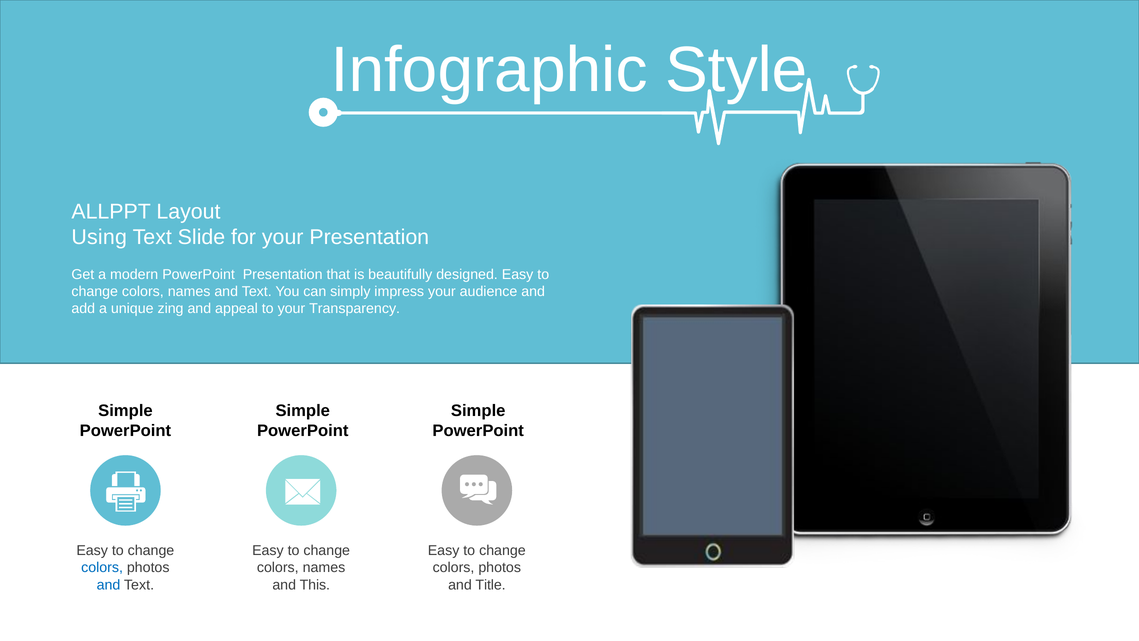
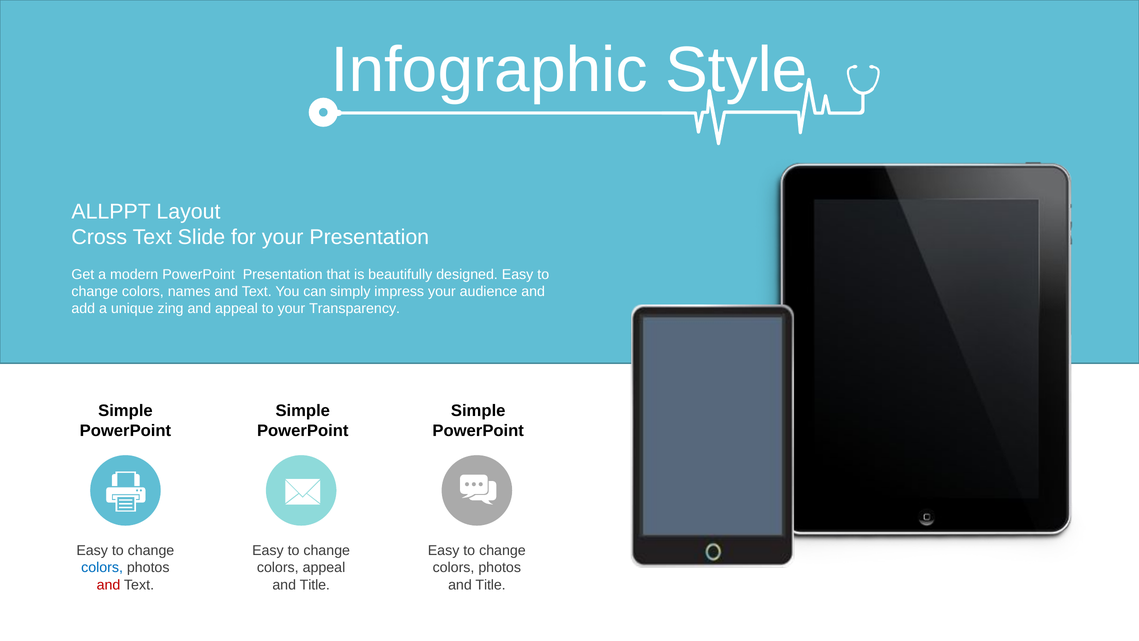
Using: Using -> Cross
names at (324, 567): names -> appeal
and at (109, 585) colour: blue -> red
This at (315, 585): This -> Title
